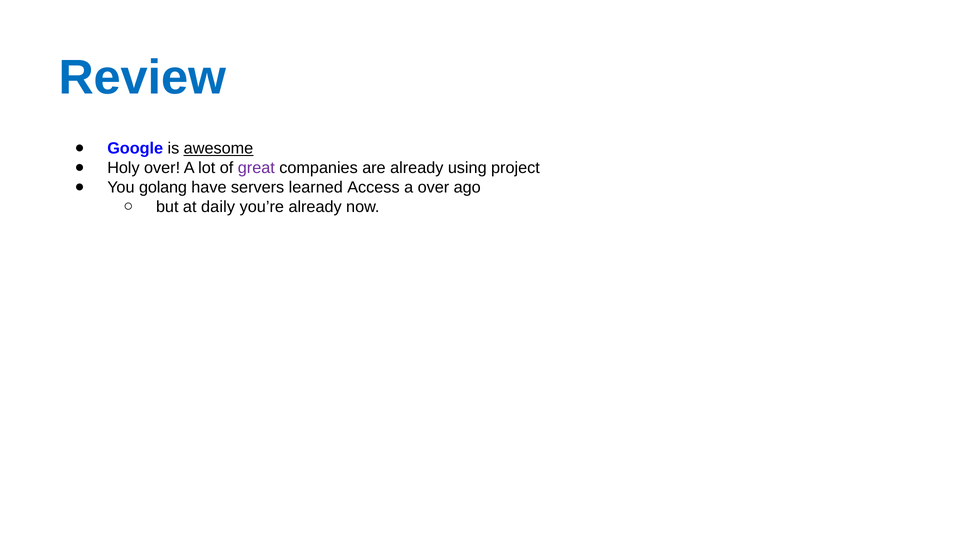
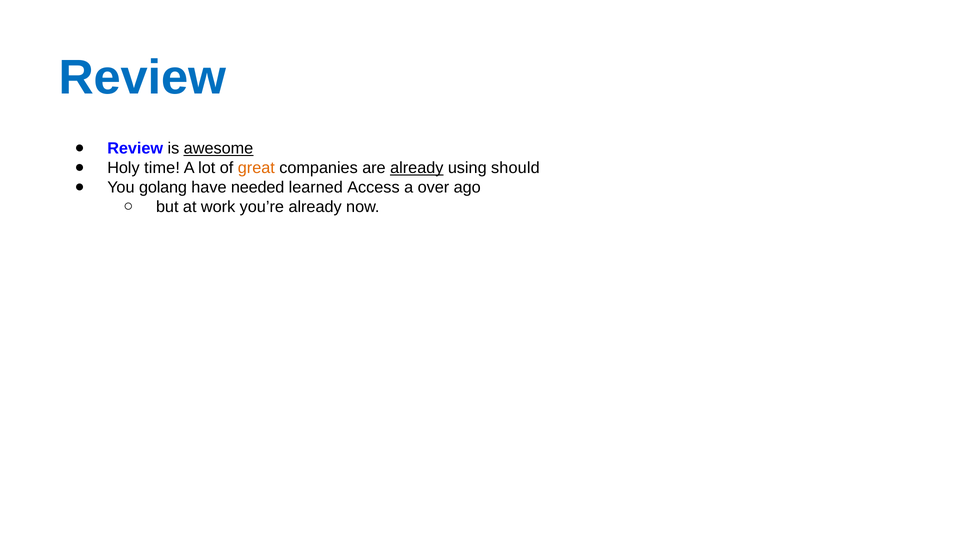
Google at (135, 149): Google -> Review
Holy over: over -> time
great colour: purple -> orange
already at (417, 168) underline: none -> present
project: project -> should
servers: servers -> needed
daily: daily -> work
